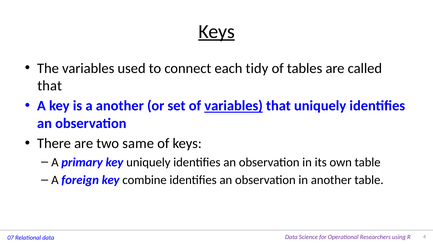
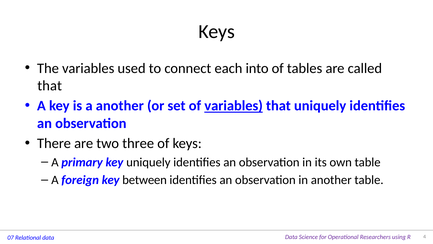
Keys at (217, 31) underline: present -> none
tidy: tidy -> into
same: same -> three
combine: combine -> between
